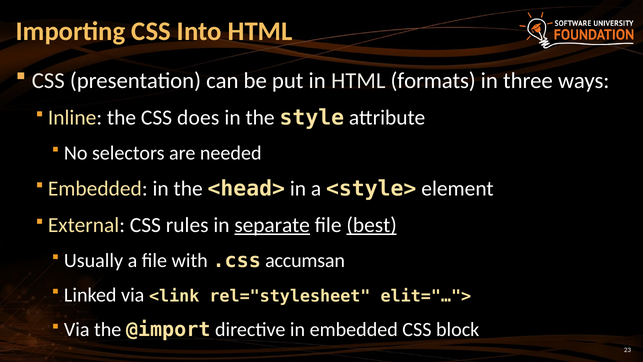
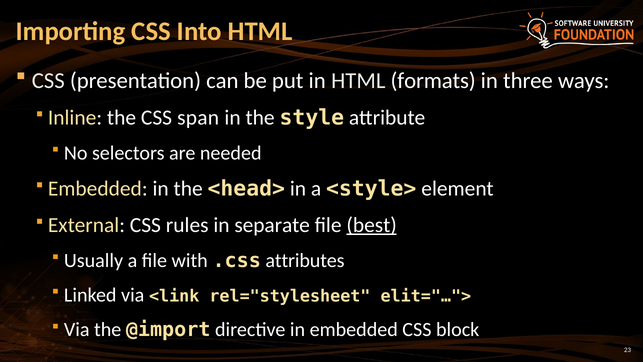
does: does -> span
separate underline: present -> none
accumsan: accumsan -> attributes
